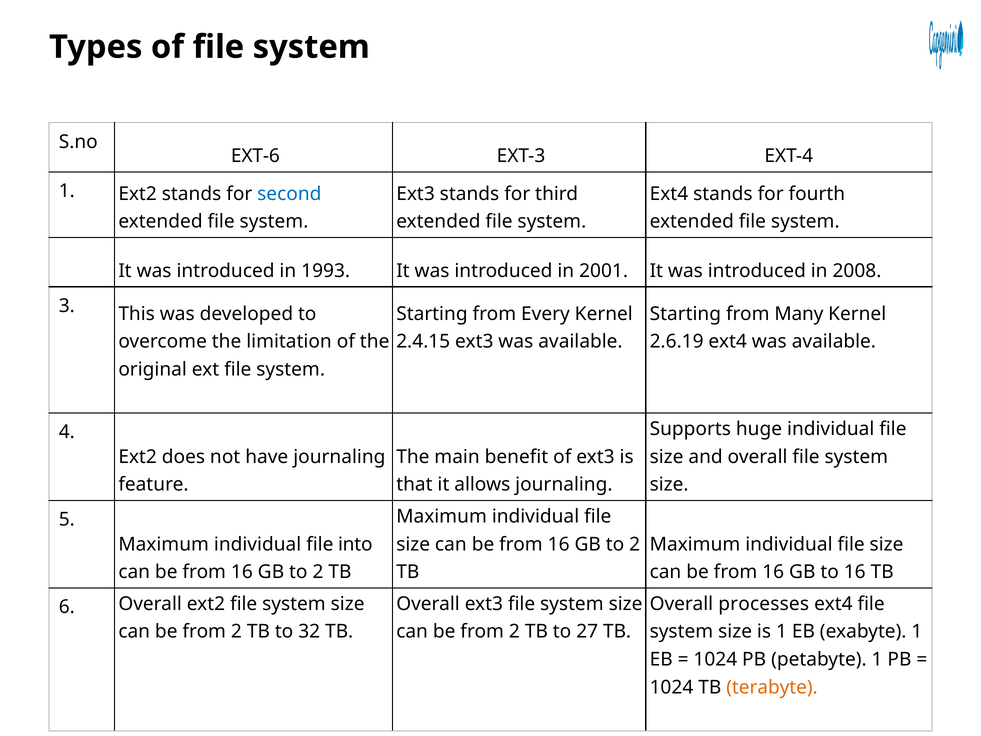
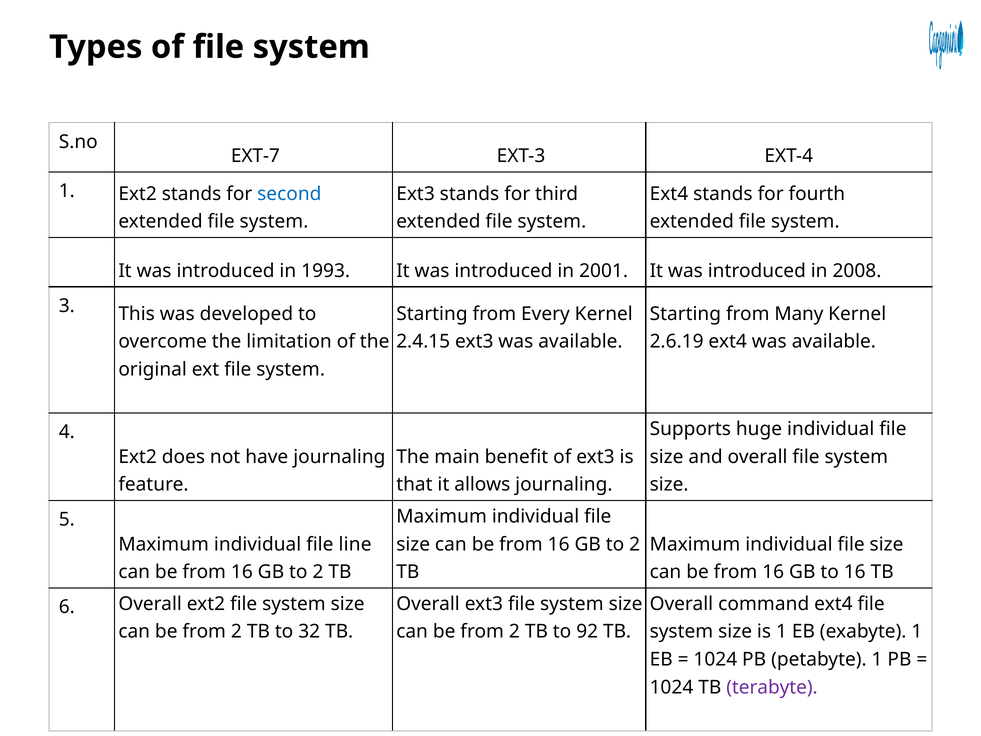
EXT-6: EXT-6 -> EXT-7
into: into -> line
processes: processes -> command
27: 27 -> 92
terabyte colour: orange -> purple
